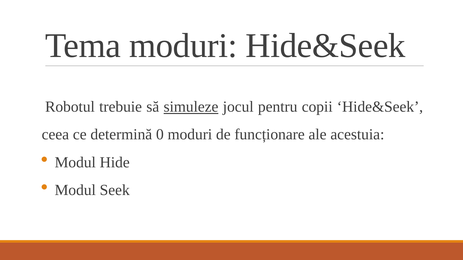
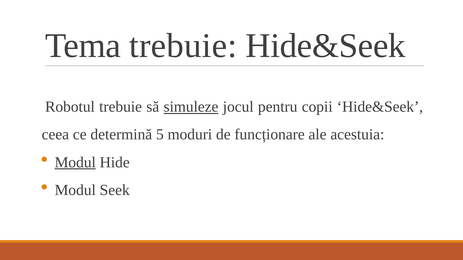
Tema moduri: moduri -> trebuie
0: 0 -> 5
Modul at (75, 163) underline: none -> present
